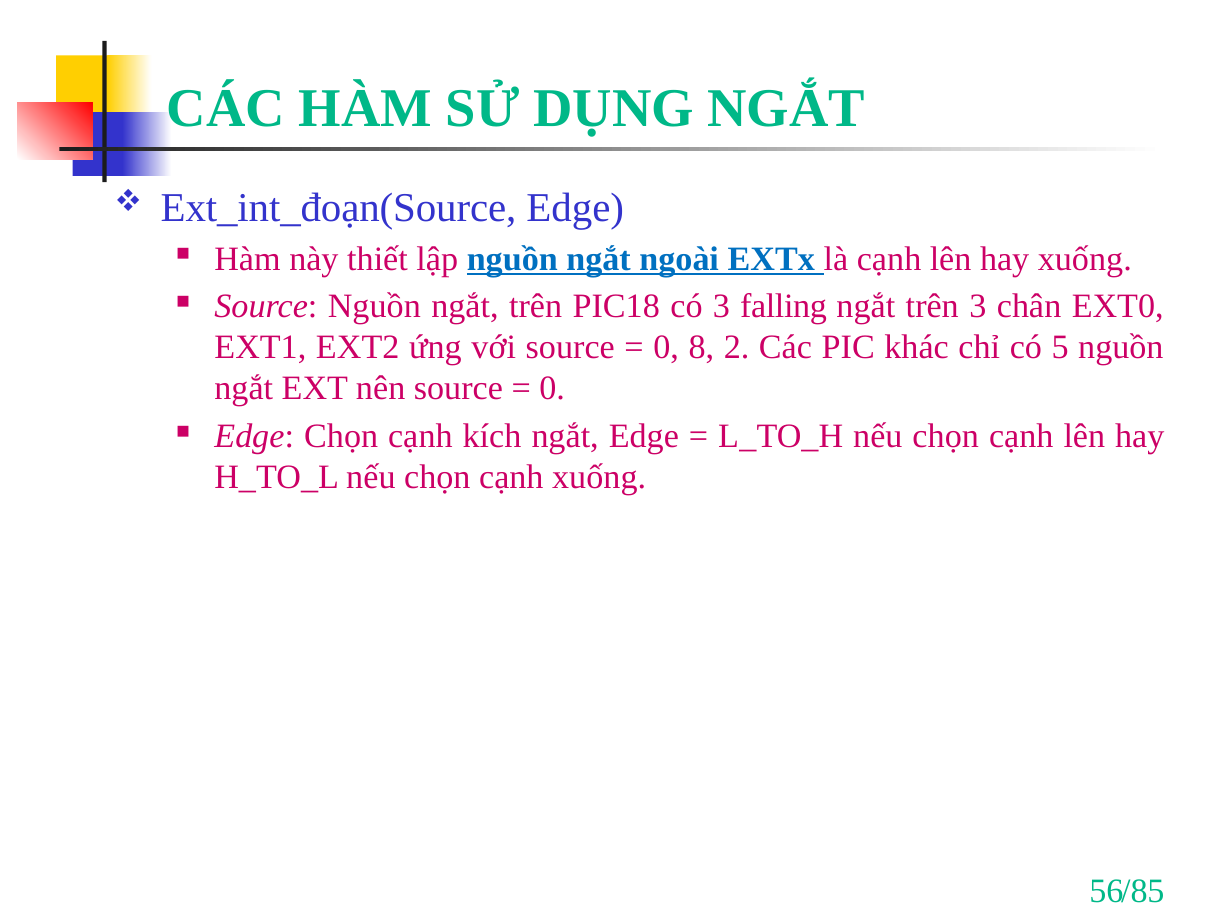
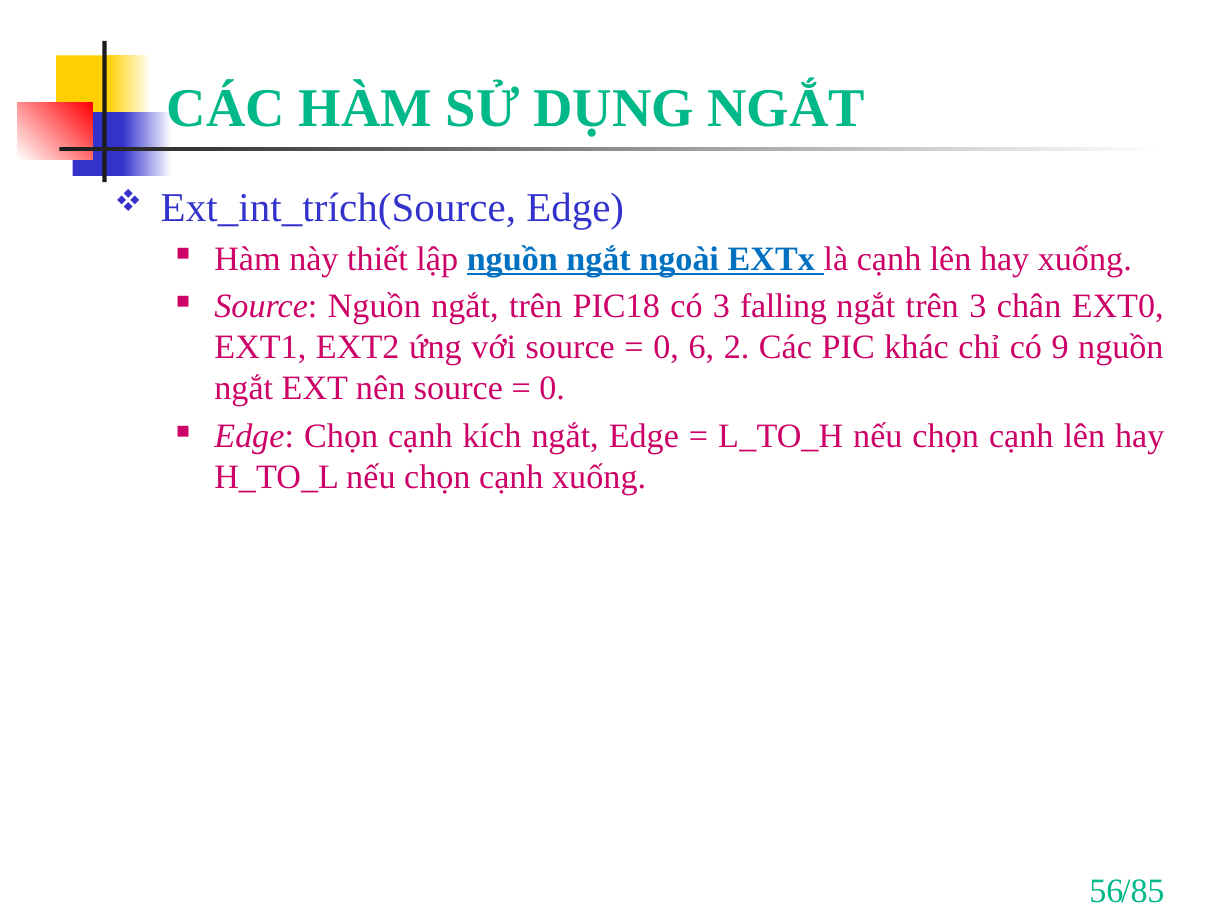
Ext_int_đoạn(Source: Ext_int_đoạn(Source -> Ext_int_trích(Source
8: 8 -> 6
5: 5 -> 9
